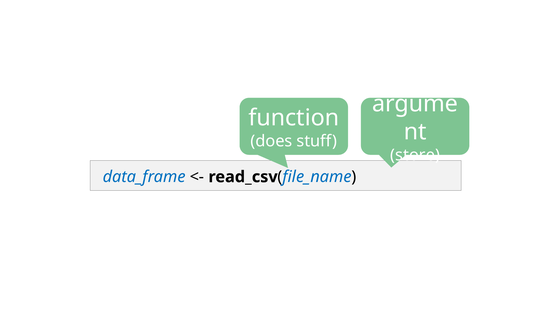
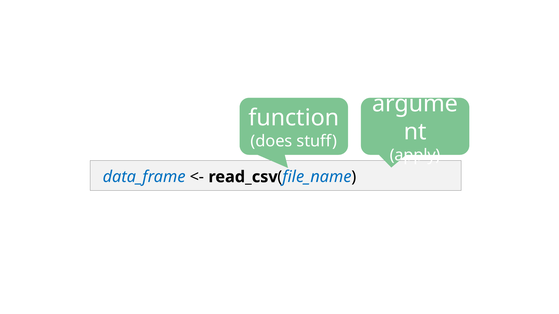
store: store -> apply
